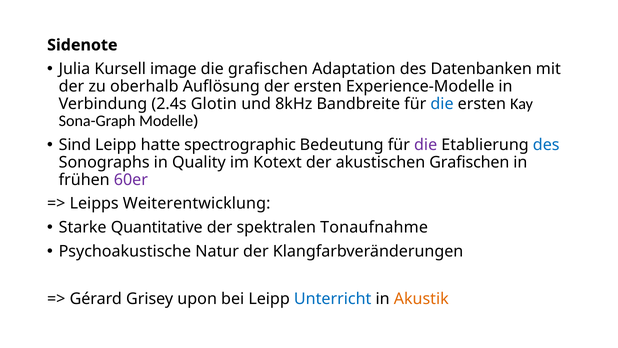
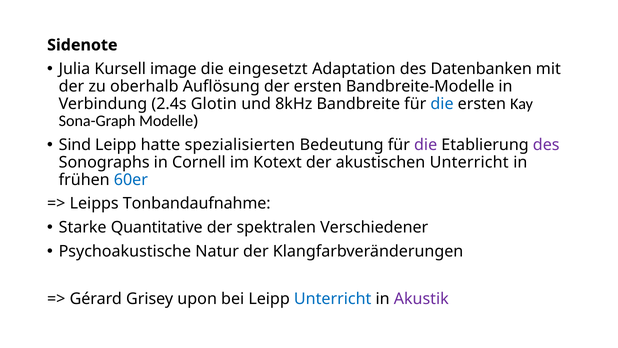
die grafischen: grafischen -> eingesetzt
Experience-Modelle: Experience-Modelle -> Bandbreite-Modelle
spectrographic: spectrographic -> spezialisierten
des at (546, 145) colour: blue -> purple
Quality: Quality -> Cornell
akustischen Grafischen: Grafischen -> Unterricht
60er colour: purple -> blue
Weiterentwicklung: Weiterentwicklung -> Tonbandaufnahme
Tonaufnahme: Tonaufnahme -> Verschiedener
Akustik colour: orange -> purple
